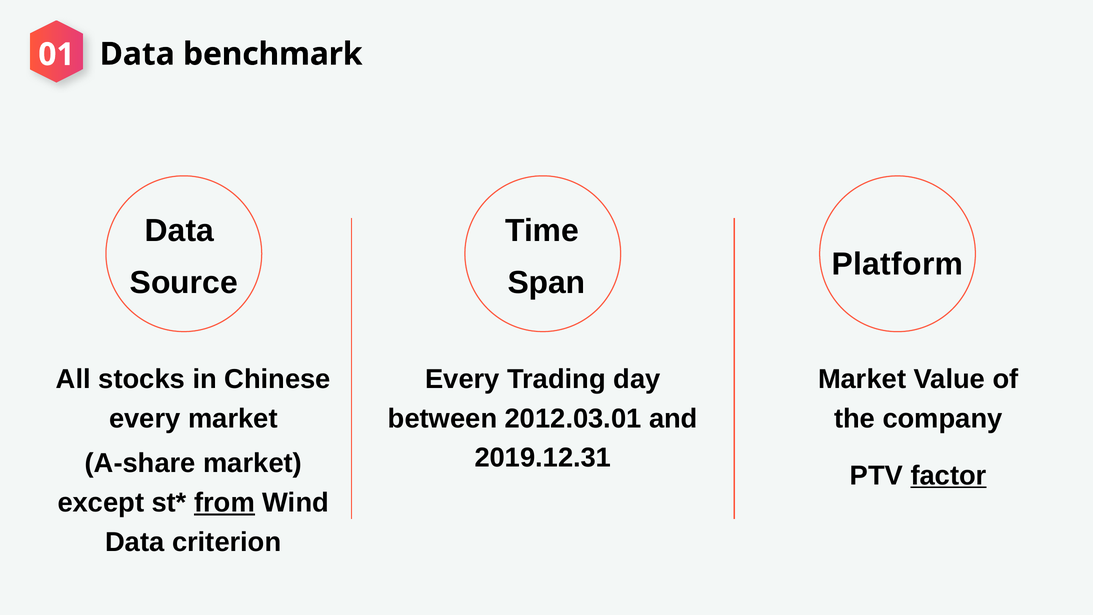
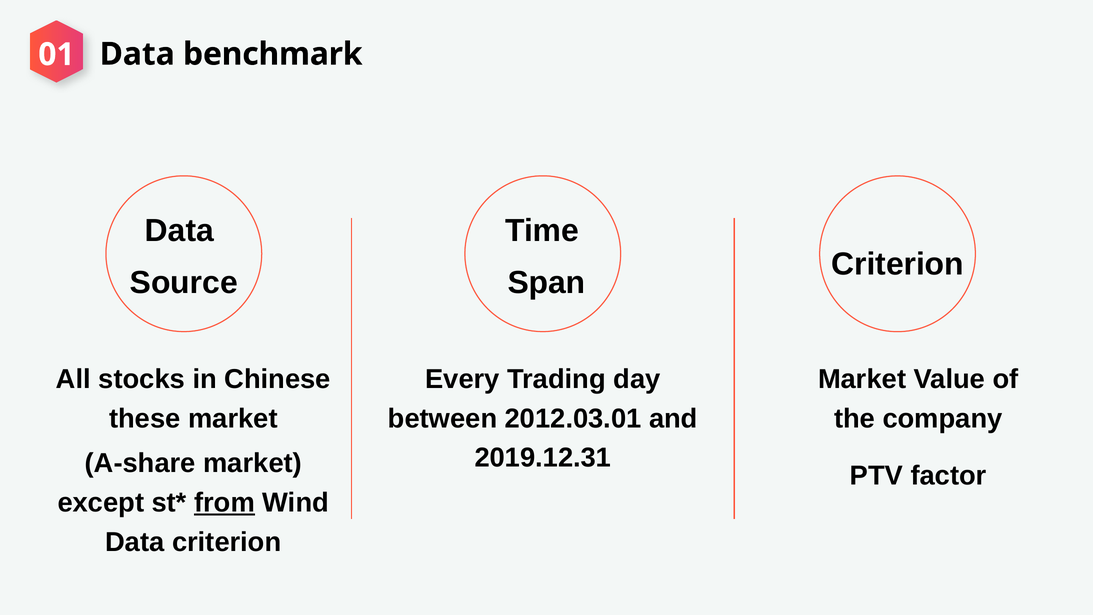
Platform at (897, 264): Platform -> Criterion
every at (145, 418): every -> these
factor underline: present -> none
